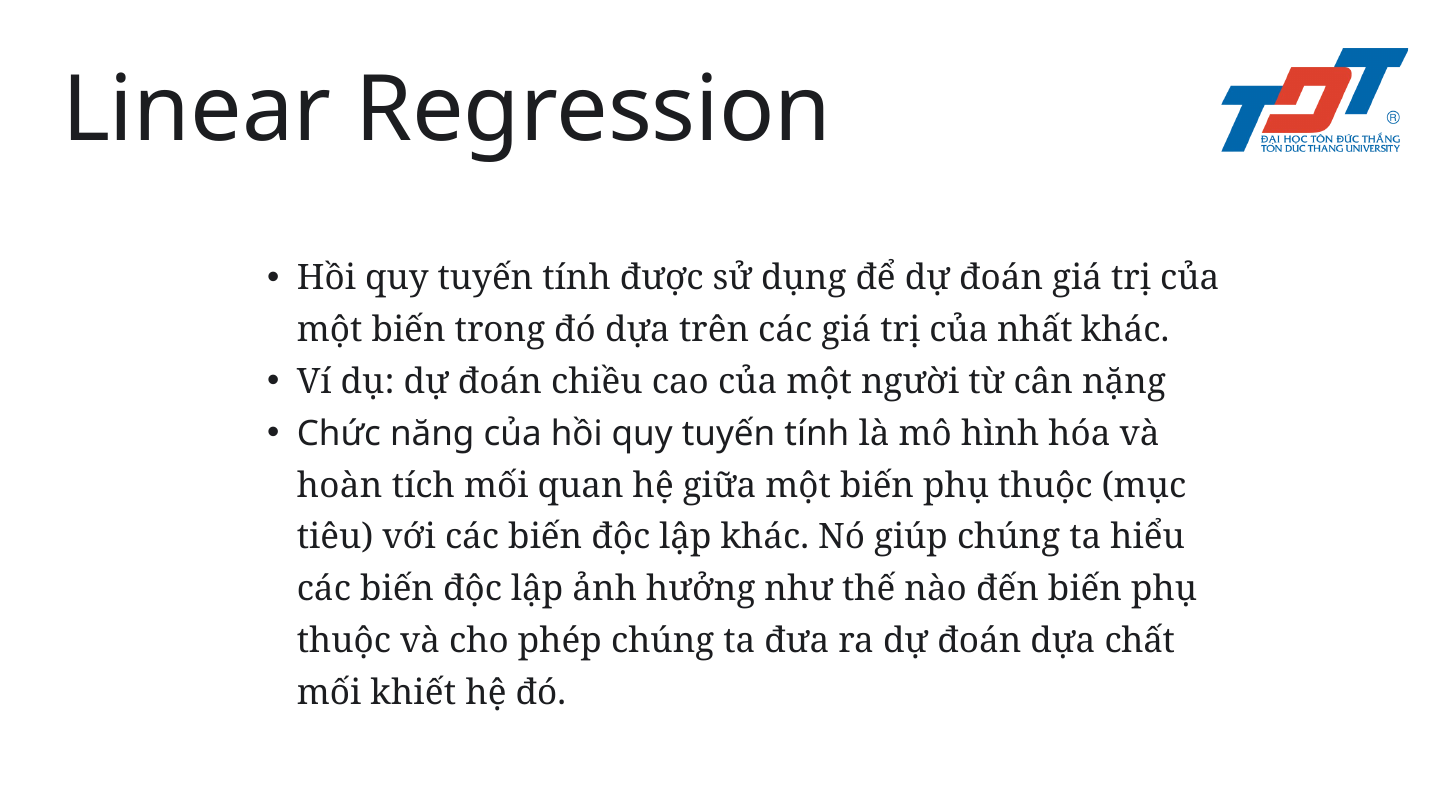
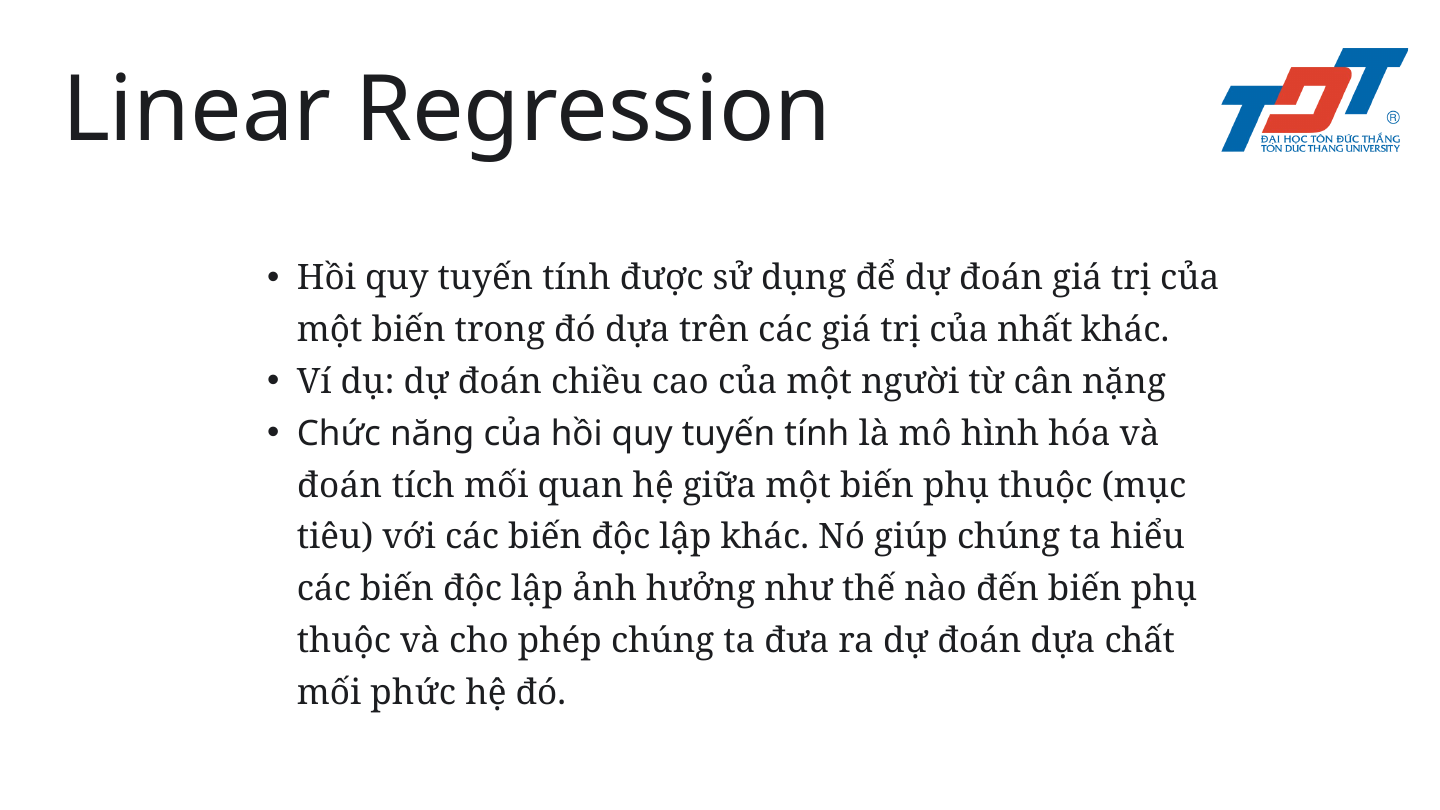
hoàn at (340, 486): hoàn -> đoán
khiết: khiết -> phức
